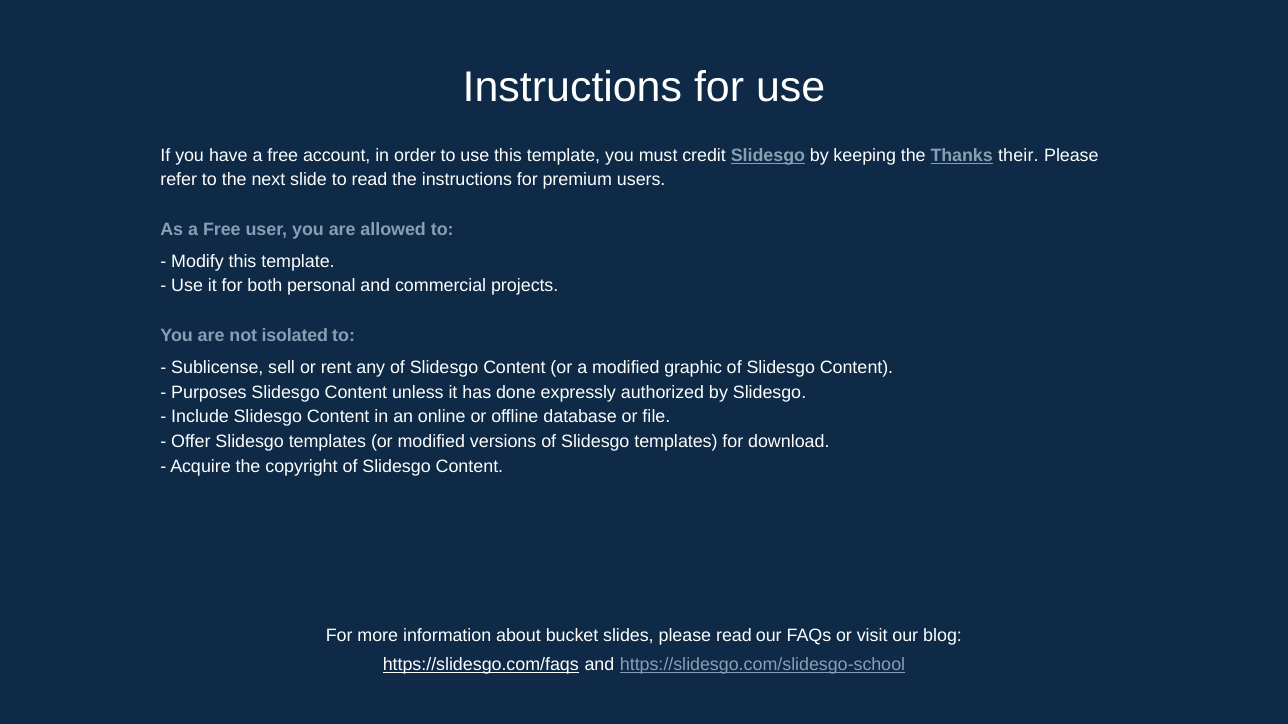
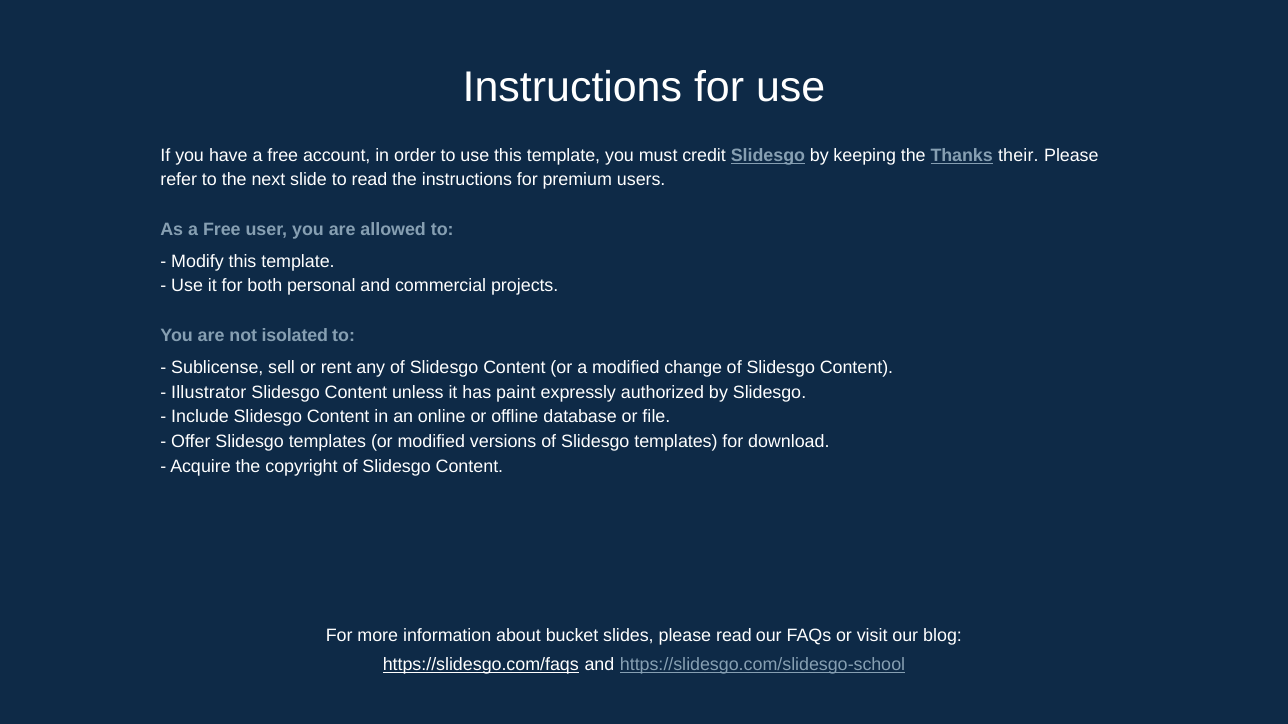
graphic: graphic -> change
Purposes: Purposes -> Illustrator
done: done -> paint
